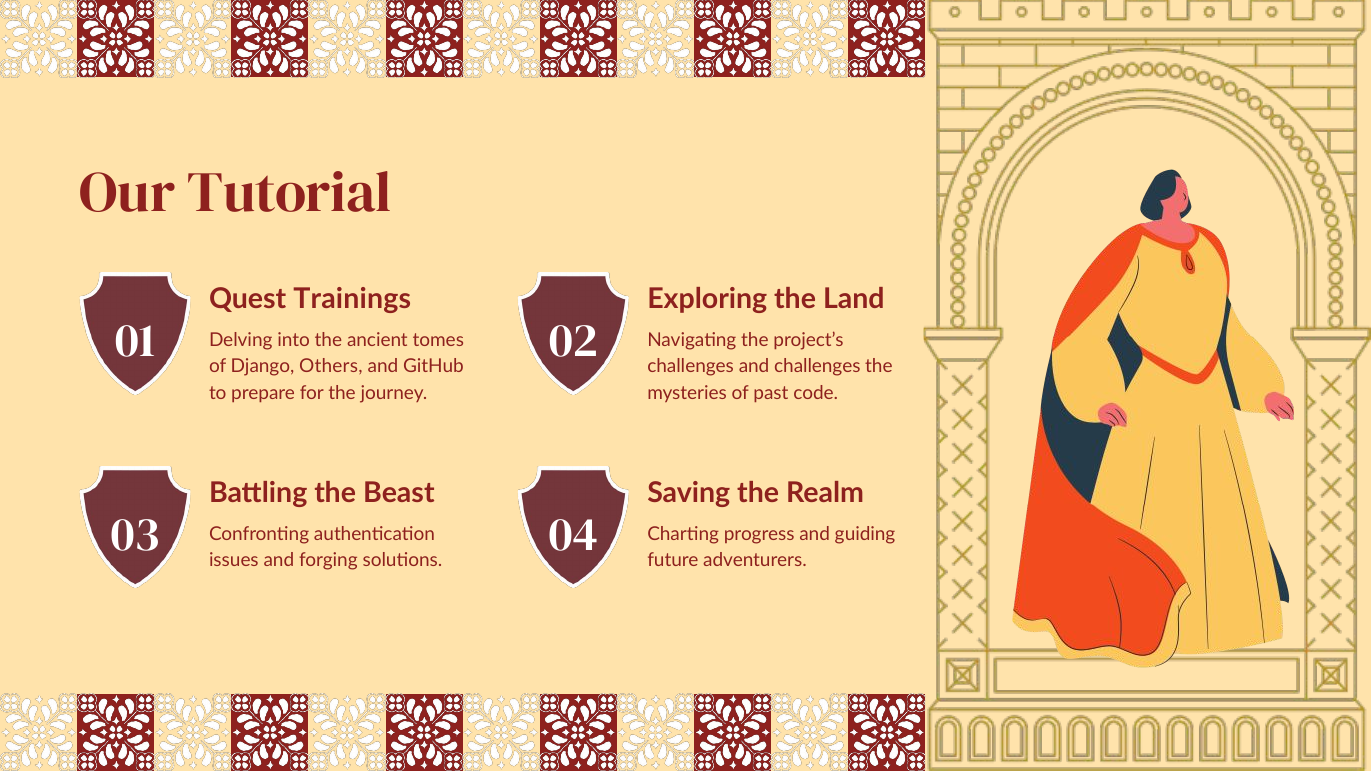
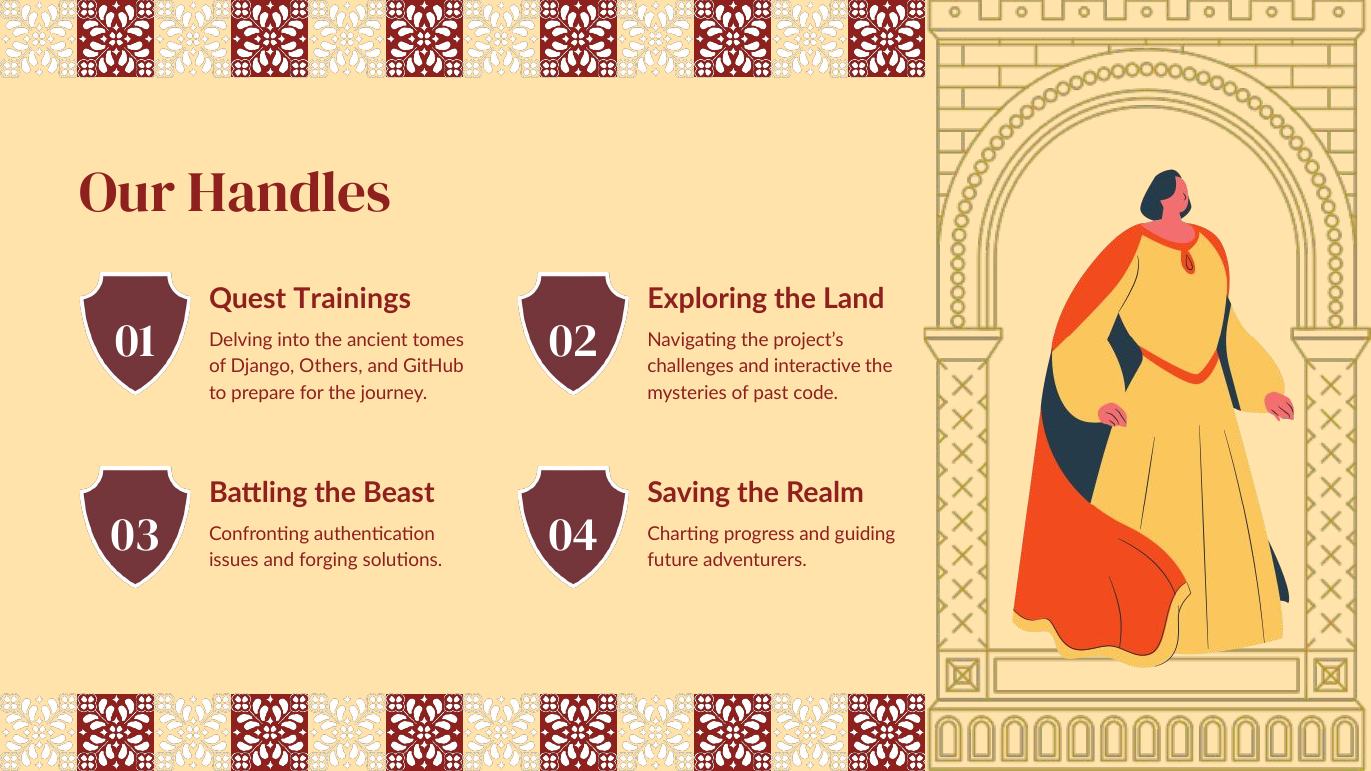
Tutorial: Tutorial -> Handles
and challenges: challenges -> interactive
